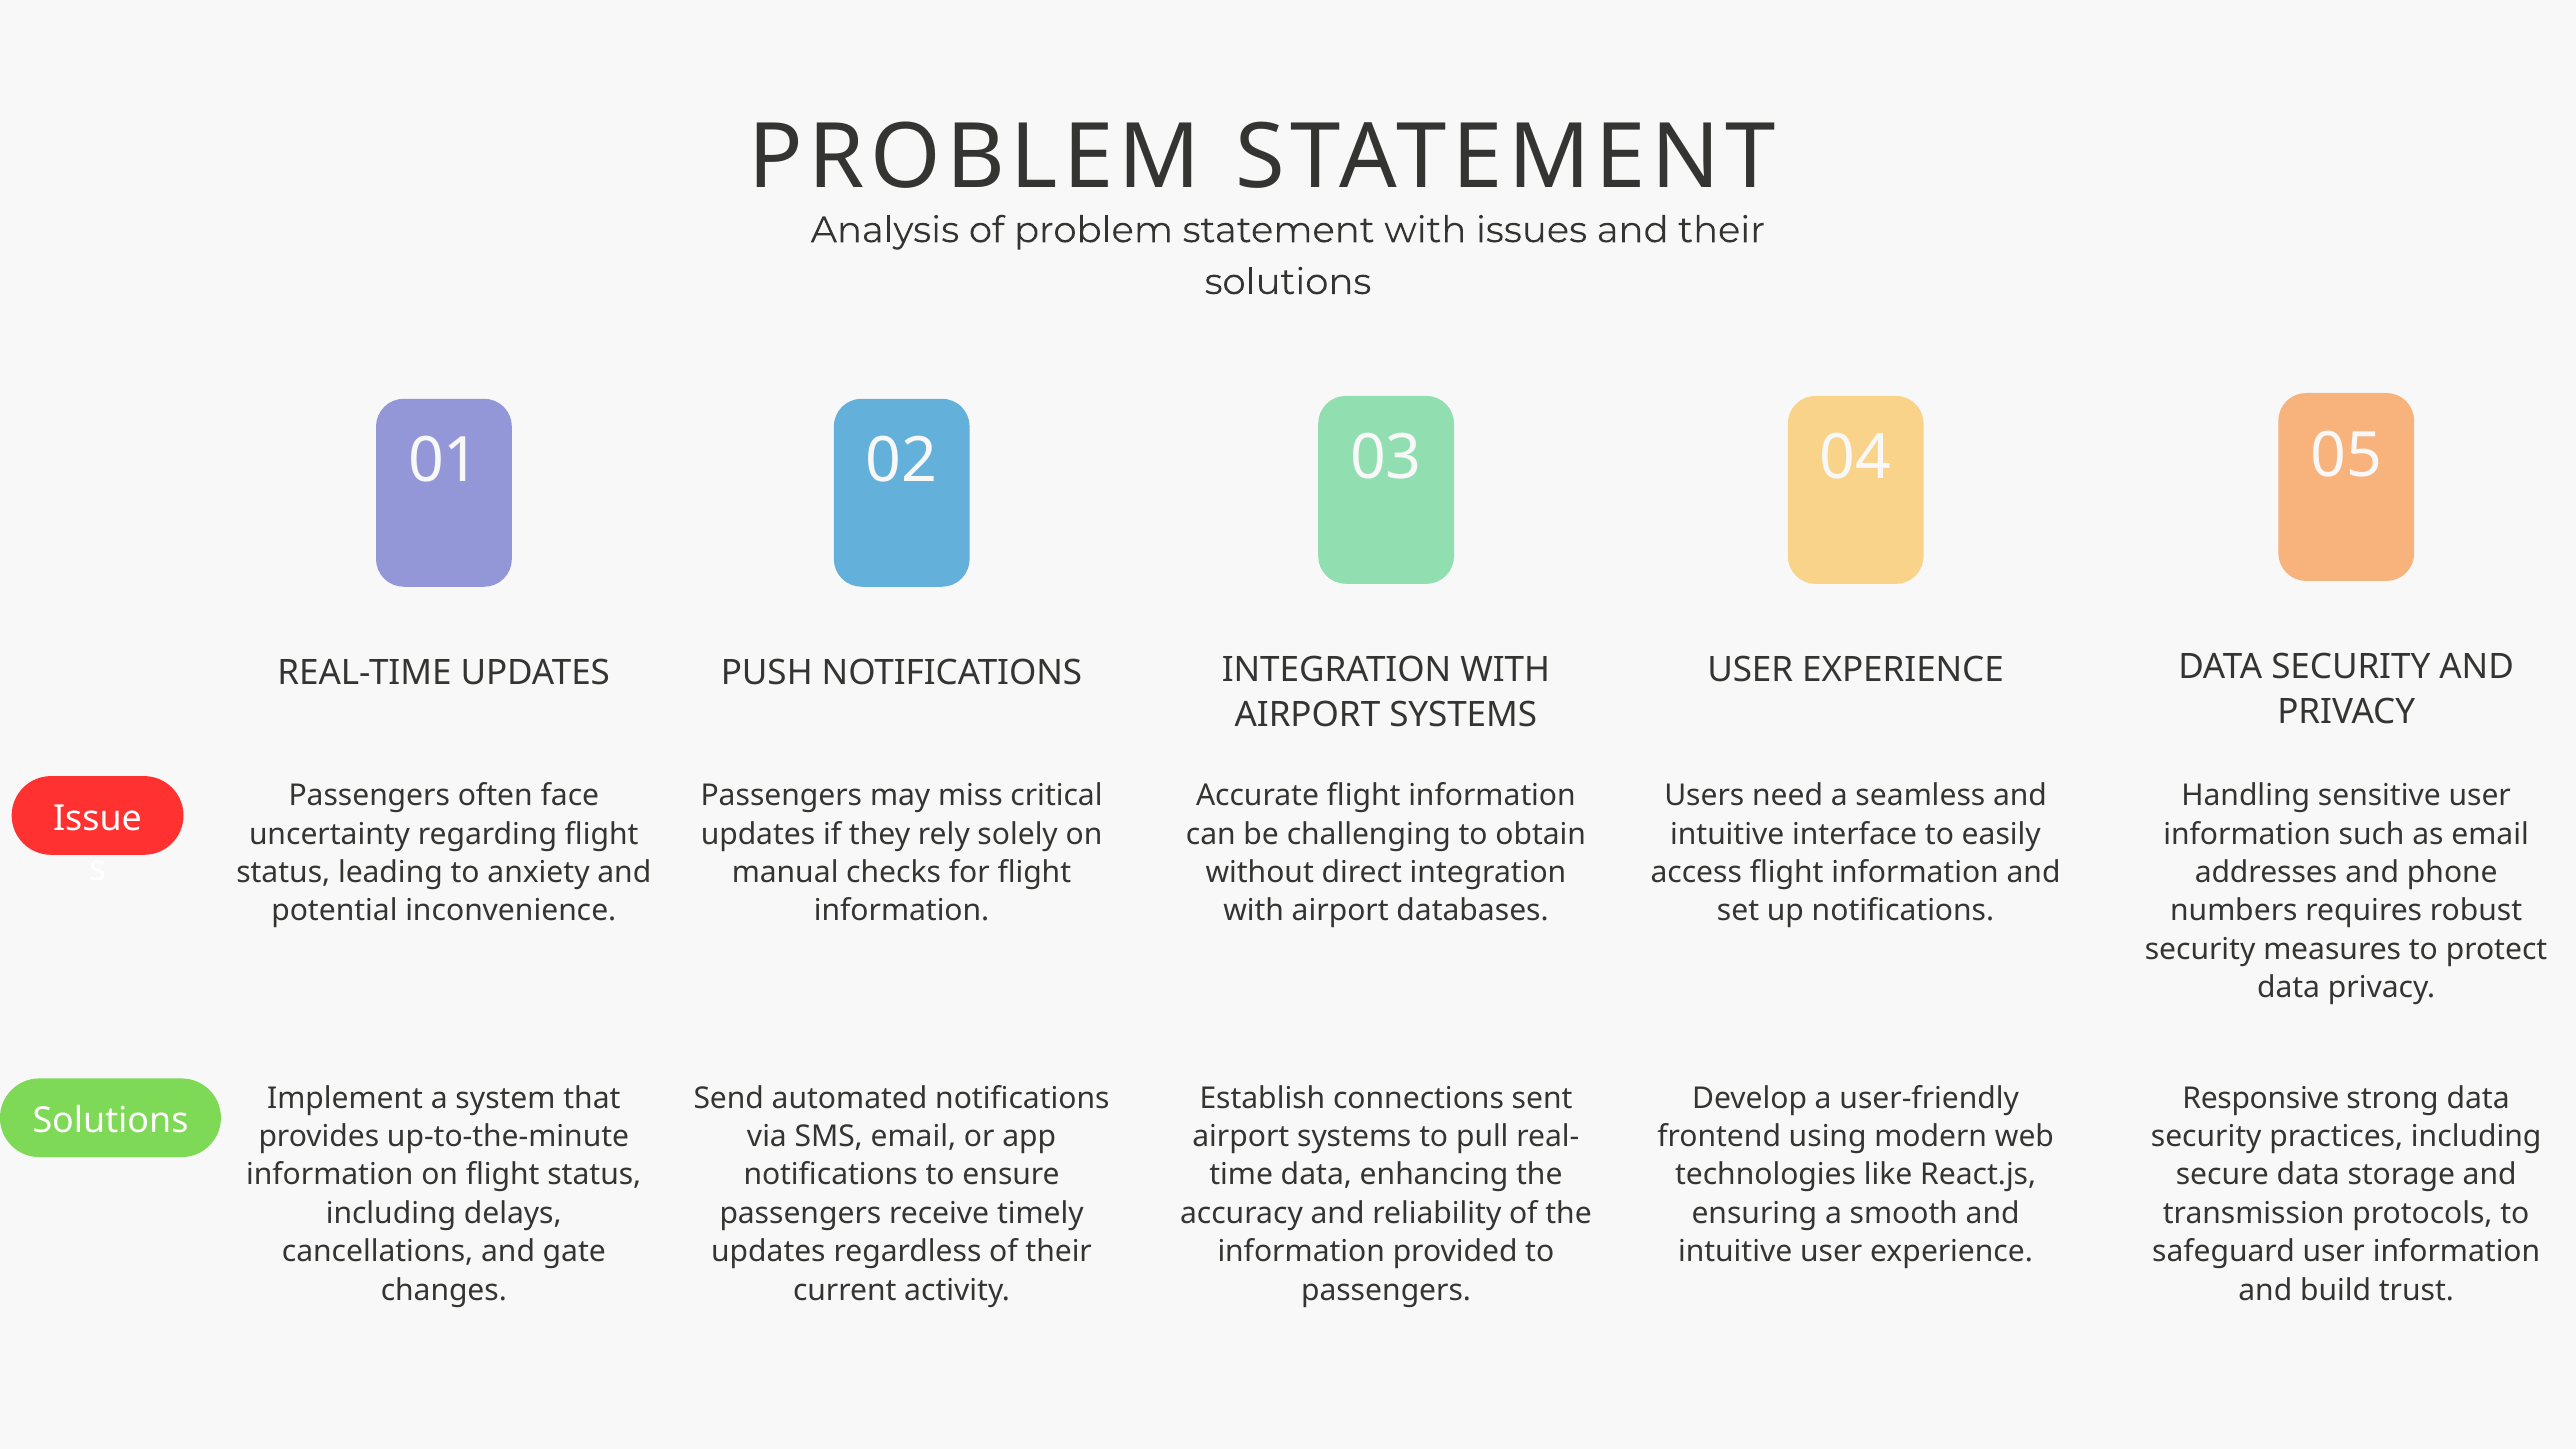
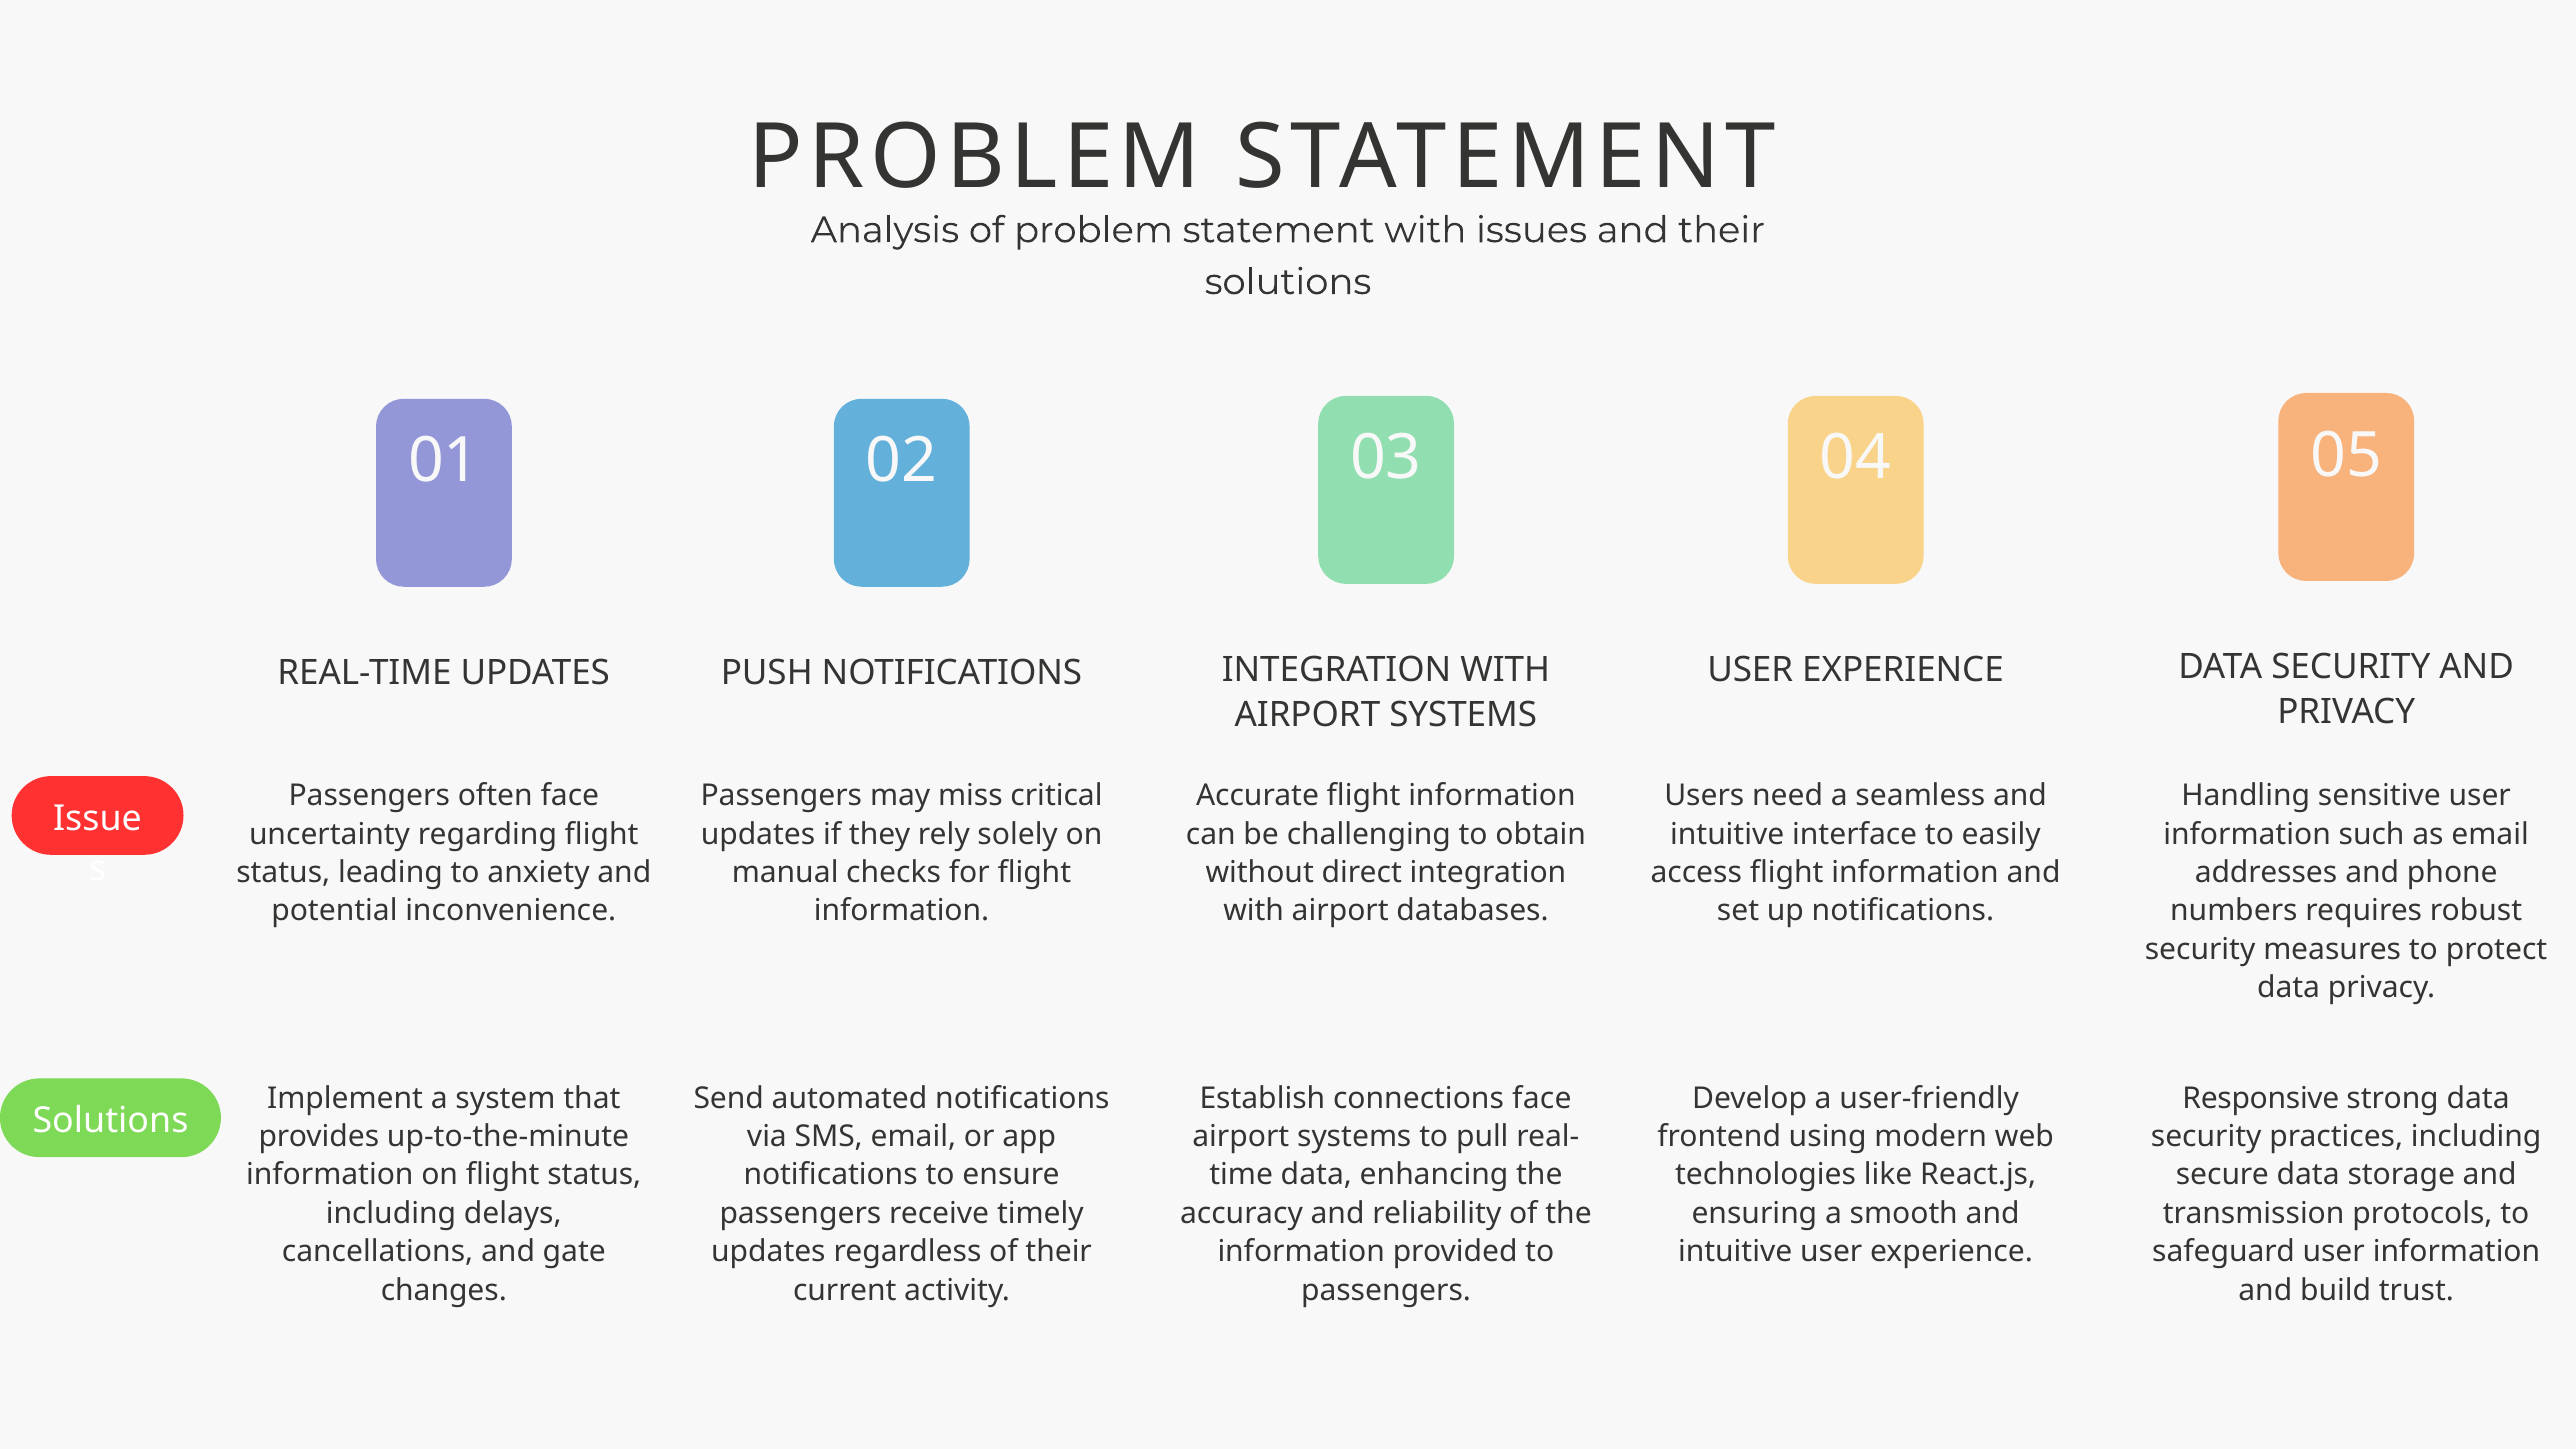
connections sent: sent -> face
